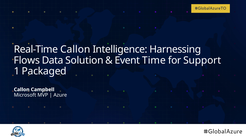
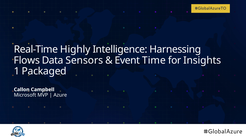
Real-Time Callon: Callon -> Highly
Solution: Solution -> Sensors
Support: Support -> Insights
